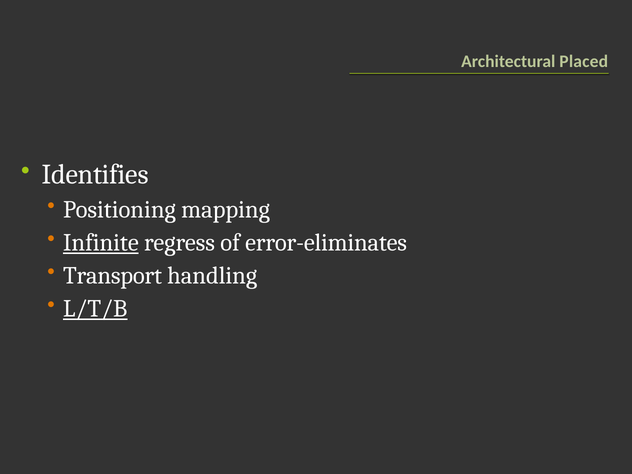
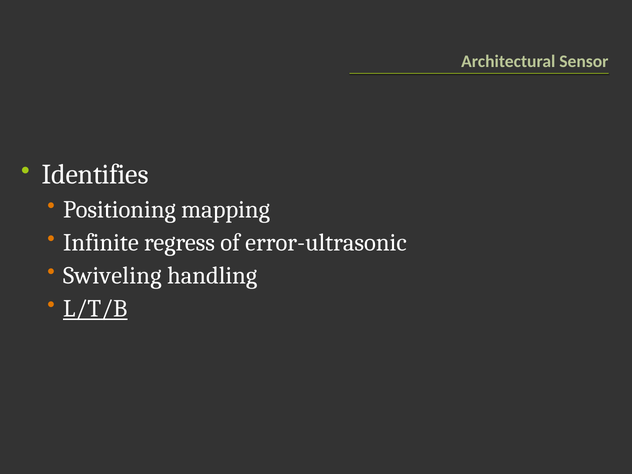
Placed: Placed -> Sensor
Infinite underline: present -> none
error-eliminates: error-eliminates -> error-ultrasonic
Transport: Transport -> Swiveling
